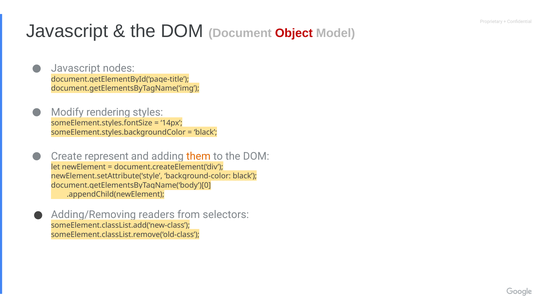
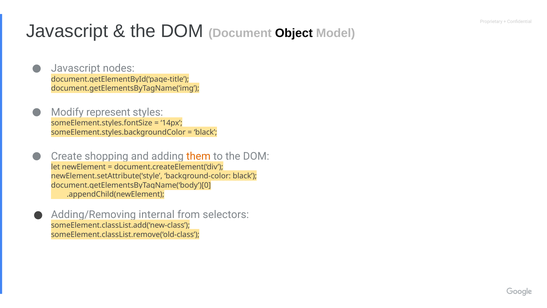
Object colour: red -> black
rendering: rendering -> represent
represent: represent -> shopping
readers: readers -> internal
